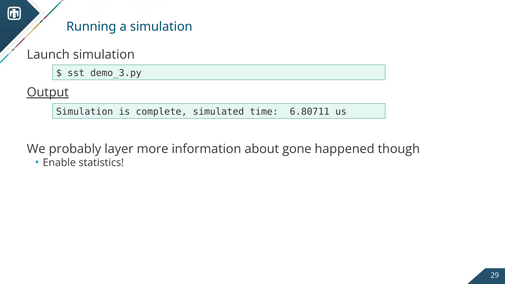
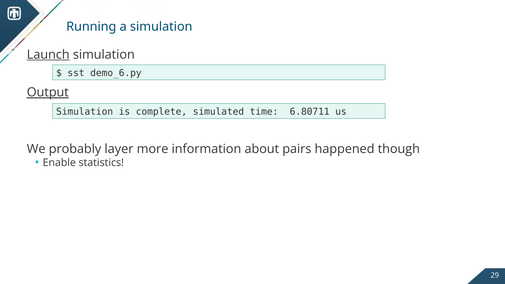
Launch underline: none -> present
demo_3.py: demo_3.py -> demo_6.py
gone: gone -> pairs
